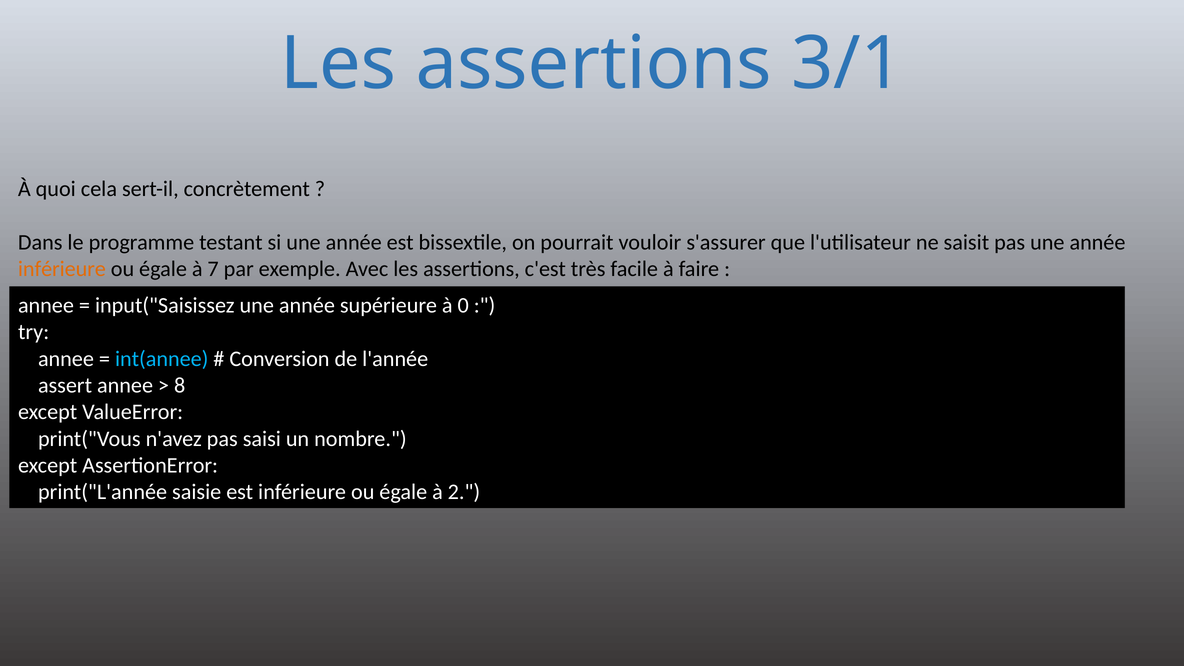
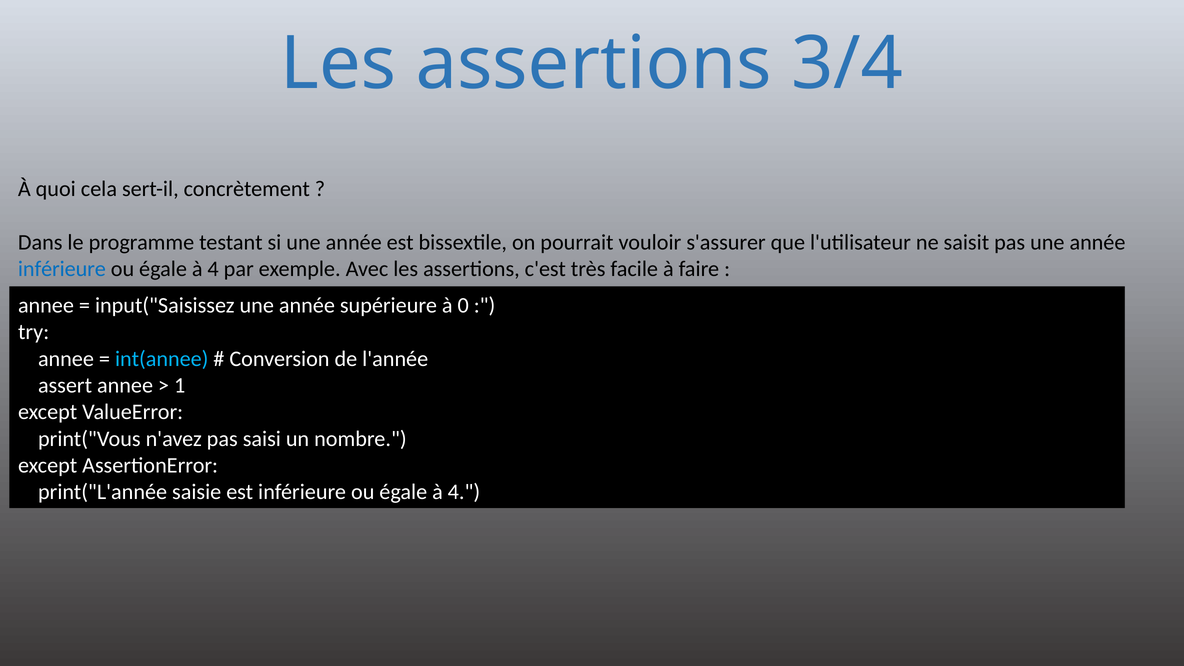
3/1: 3/1 -> 3/4
inférieure at (62, 269) colour: orange -> blue
7 at (213, 269): 7 -> 4
8: 8 -> 1
2 at (464, 492): 2 -> 4
